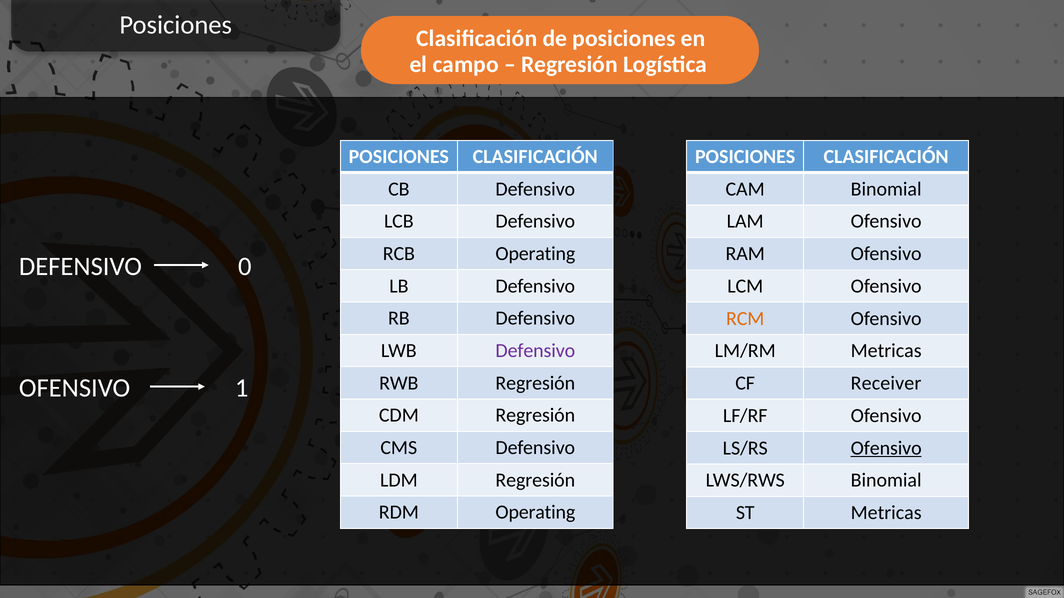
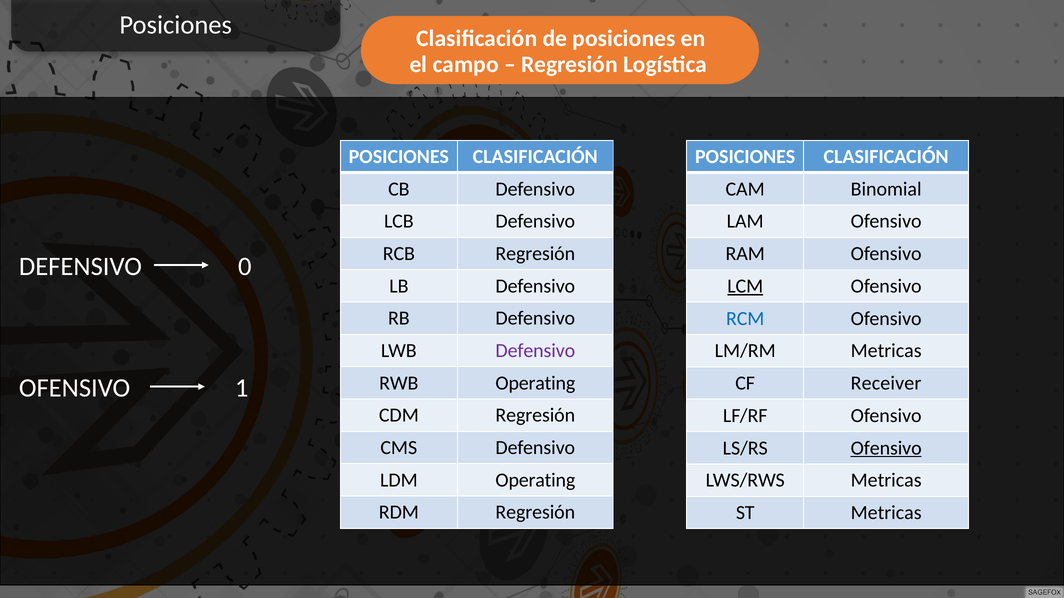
RCB Operating: Operating -> Regresión
LCM underline: none -> present
RCM colour: orange -> blue
RWB Regresión: Regresión -> Operating
LDM Regresión: Regresión -> Operating
LWS/RWS Binomial: Binomial -> Metricas
RDM Operating: Operating -> Regresión
